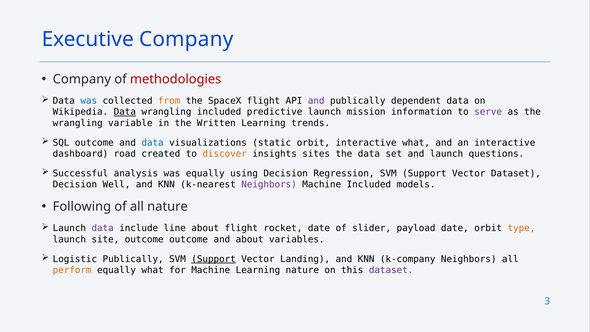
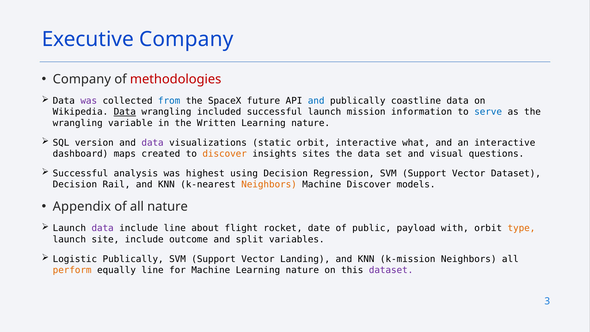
was at (89, 101) colour: blue -> purple
from colour: orange -> blue
SpaceX flight: flight -> future
and at (316, 101) colour: purple -> blue
dependent: dependent -> coastline
included predictive: predictive -> successful
serve colour: purple -> blue
trends at (311, 123): trends -> nature
SQL outcome: outcome -> version
data at (153, 143) colour: blue -> purple
road: road -> maps
and launch: launch -> visual
was equally: equally -> highest
Well: Well -> Rail
Neighbors at (269, 184) colour: purple -> orange
Machine Included: Included -> Discover
Following: Following -> Appendix
slider: slider -> public
payload date: date -> with
site outcome: outcome -> include
and about: about -> split
Support at (214, 259) underline: present -> none
k-company: k-company -> k-mission
equally what: what -> line
